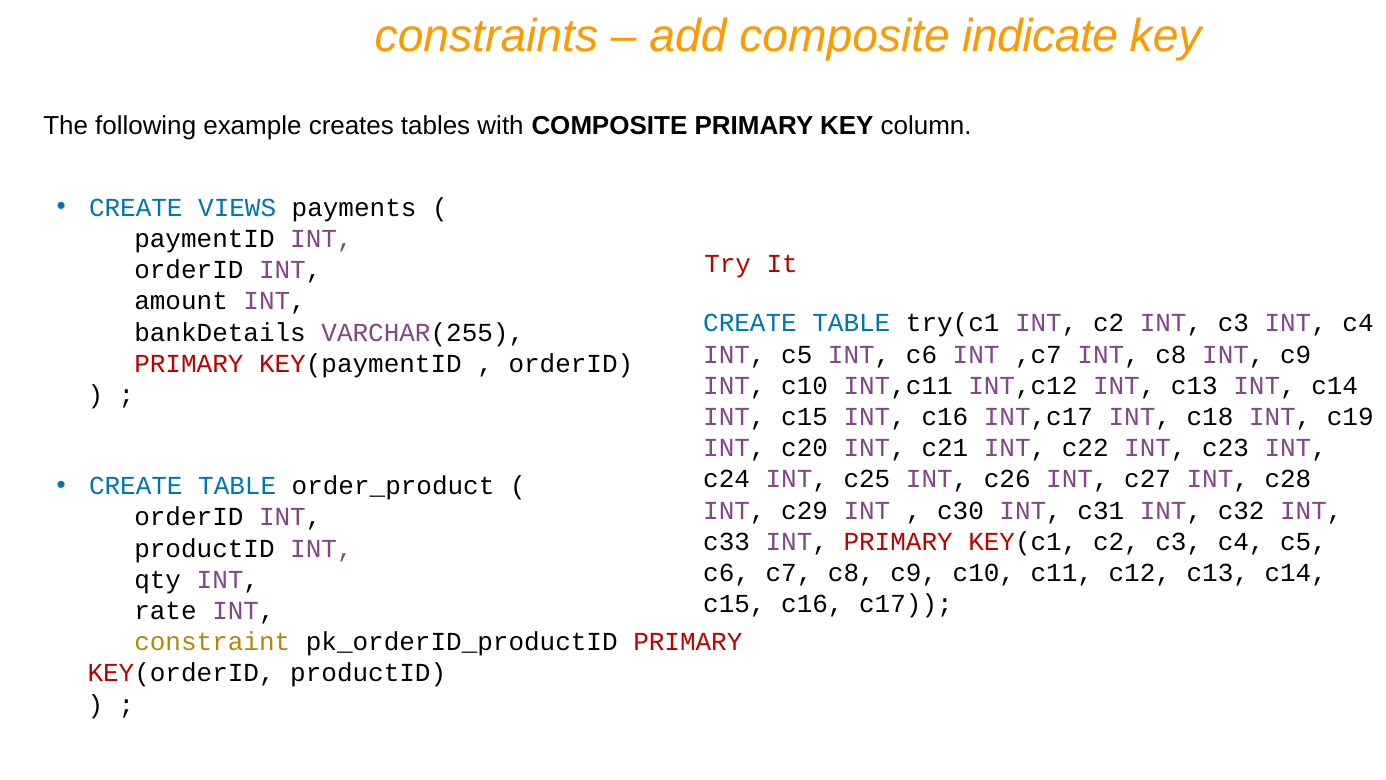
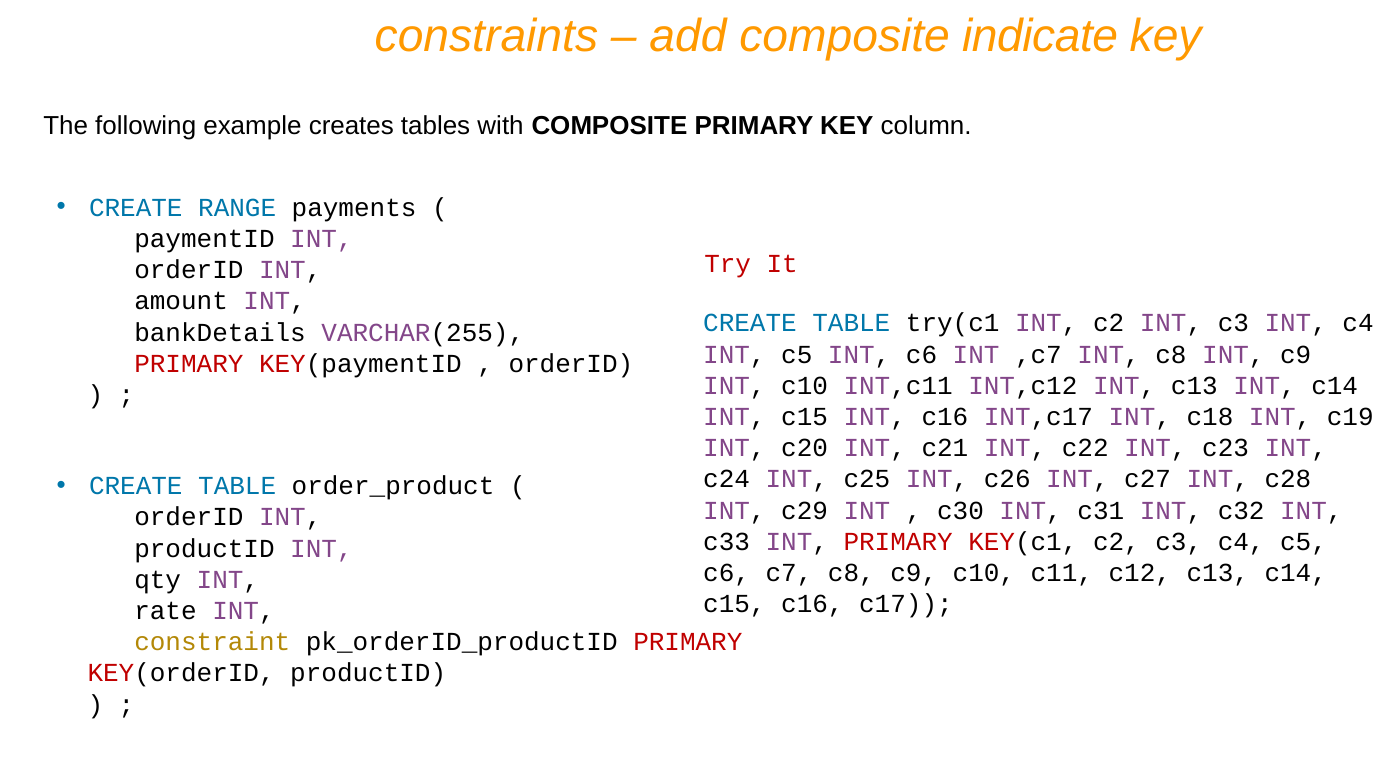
VIEWS: VIEWS -> RANGE
